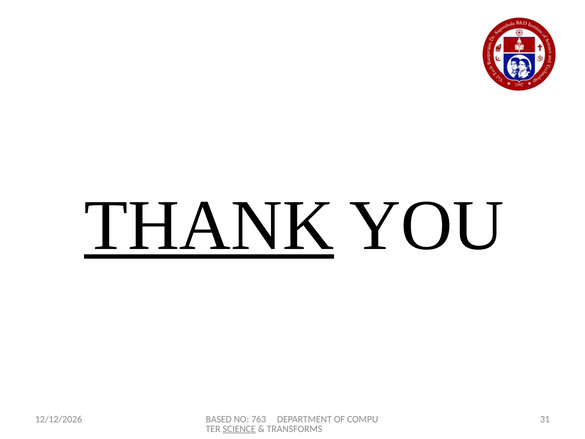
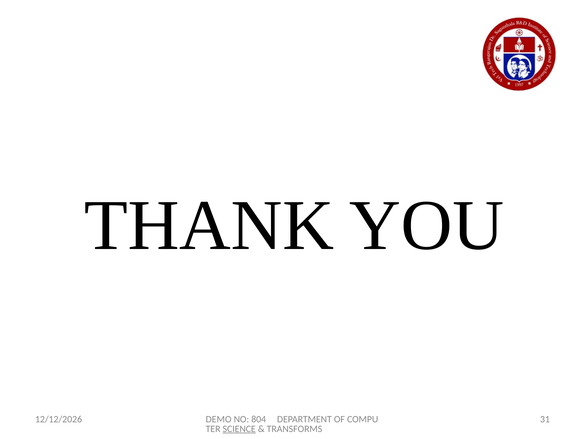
THANK underline: present -> none
BASED: BASED -> DEMO
763: 763 -> 804
